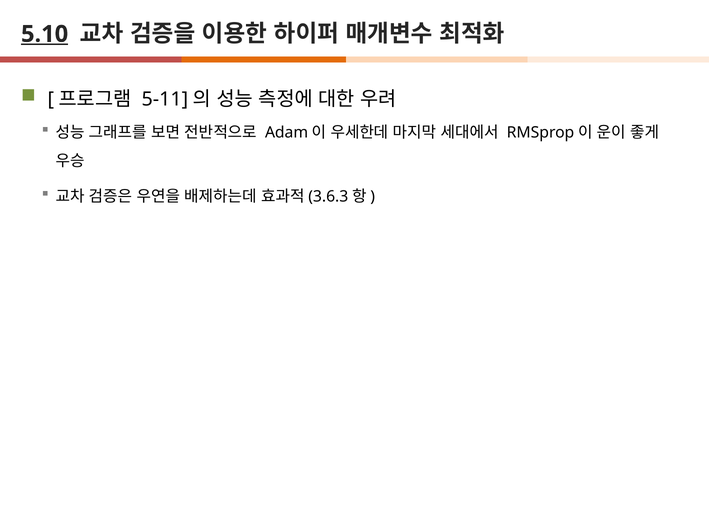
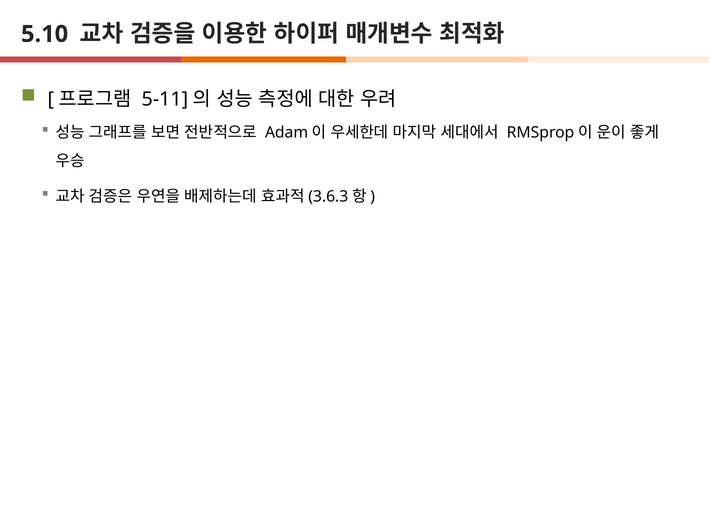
5.10 underline: present -> none
